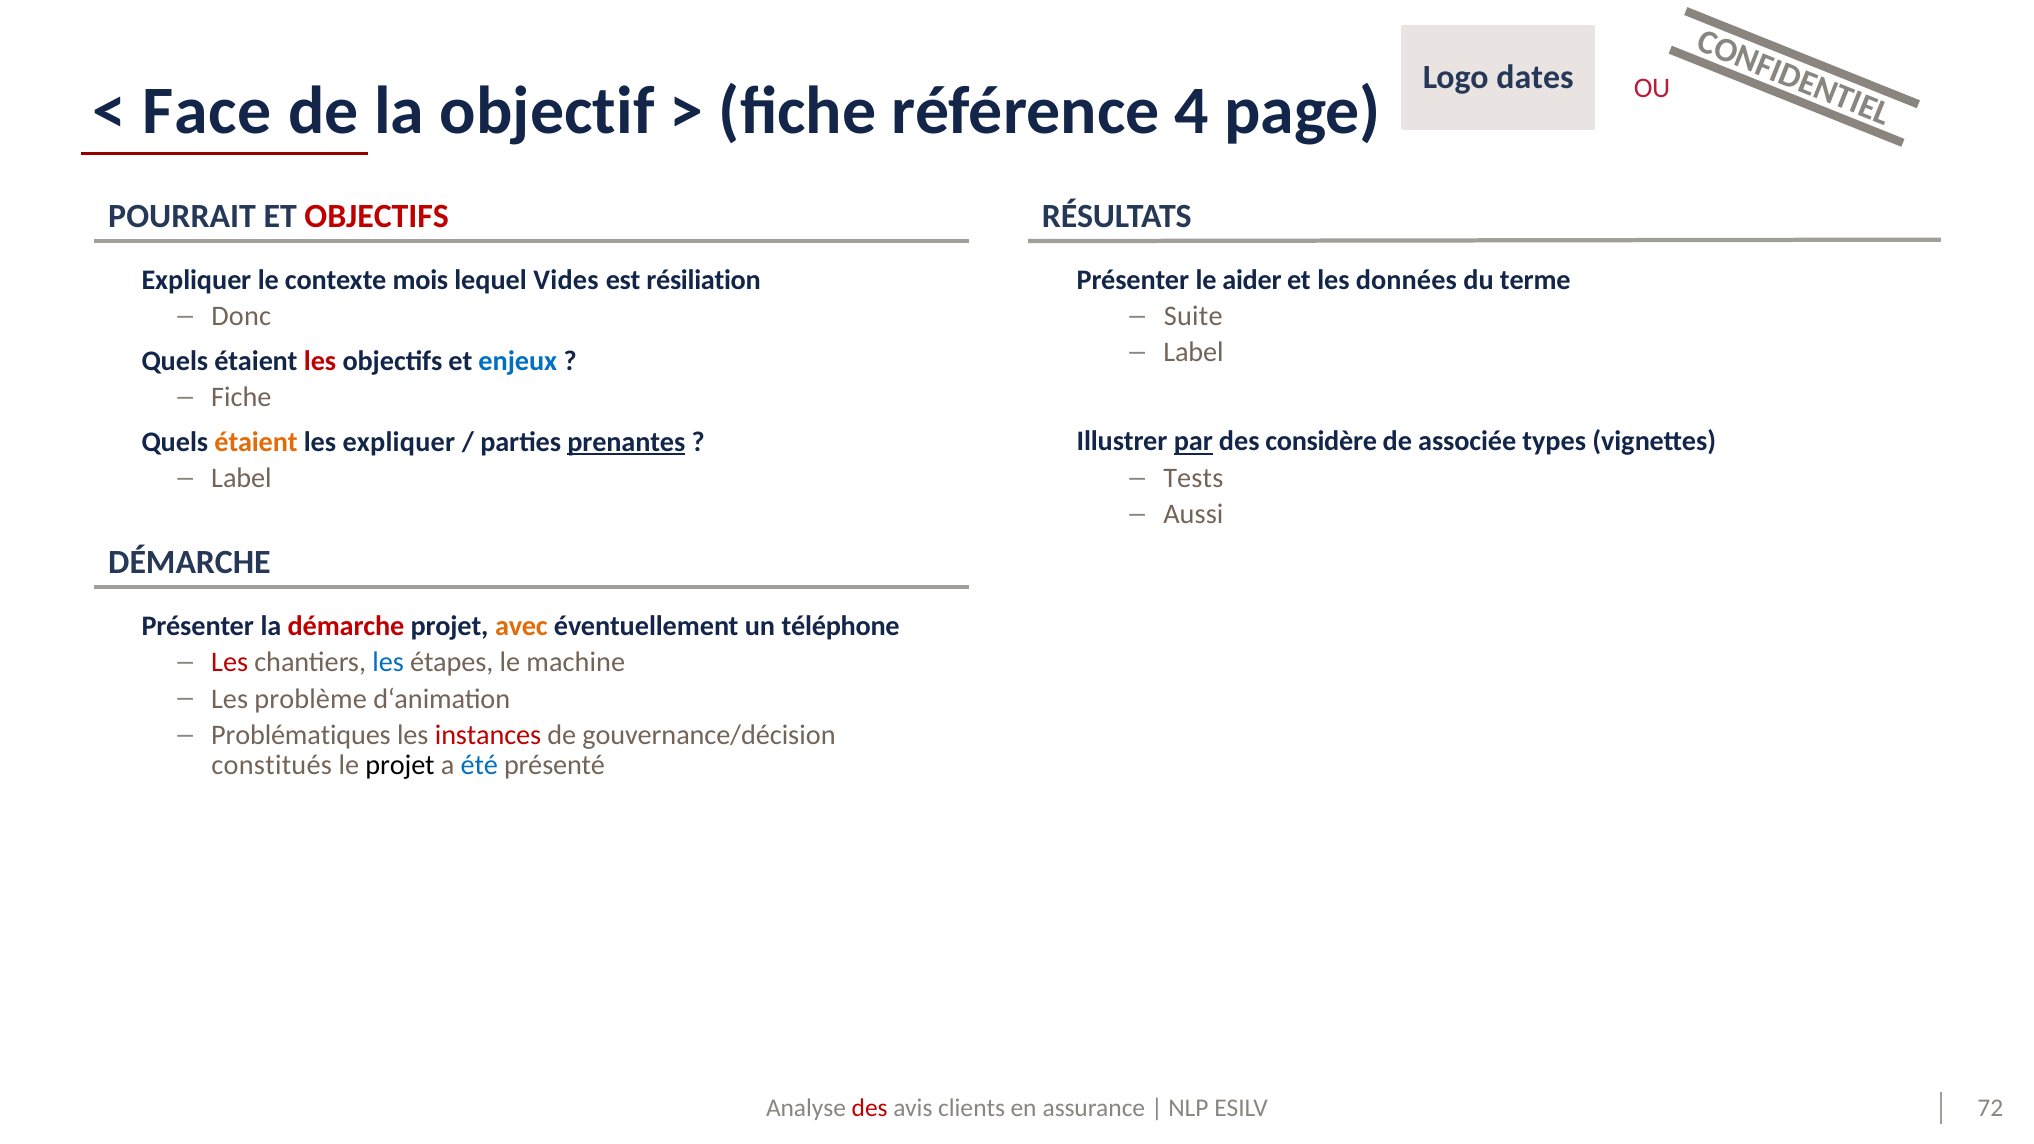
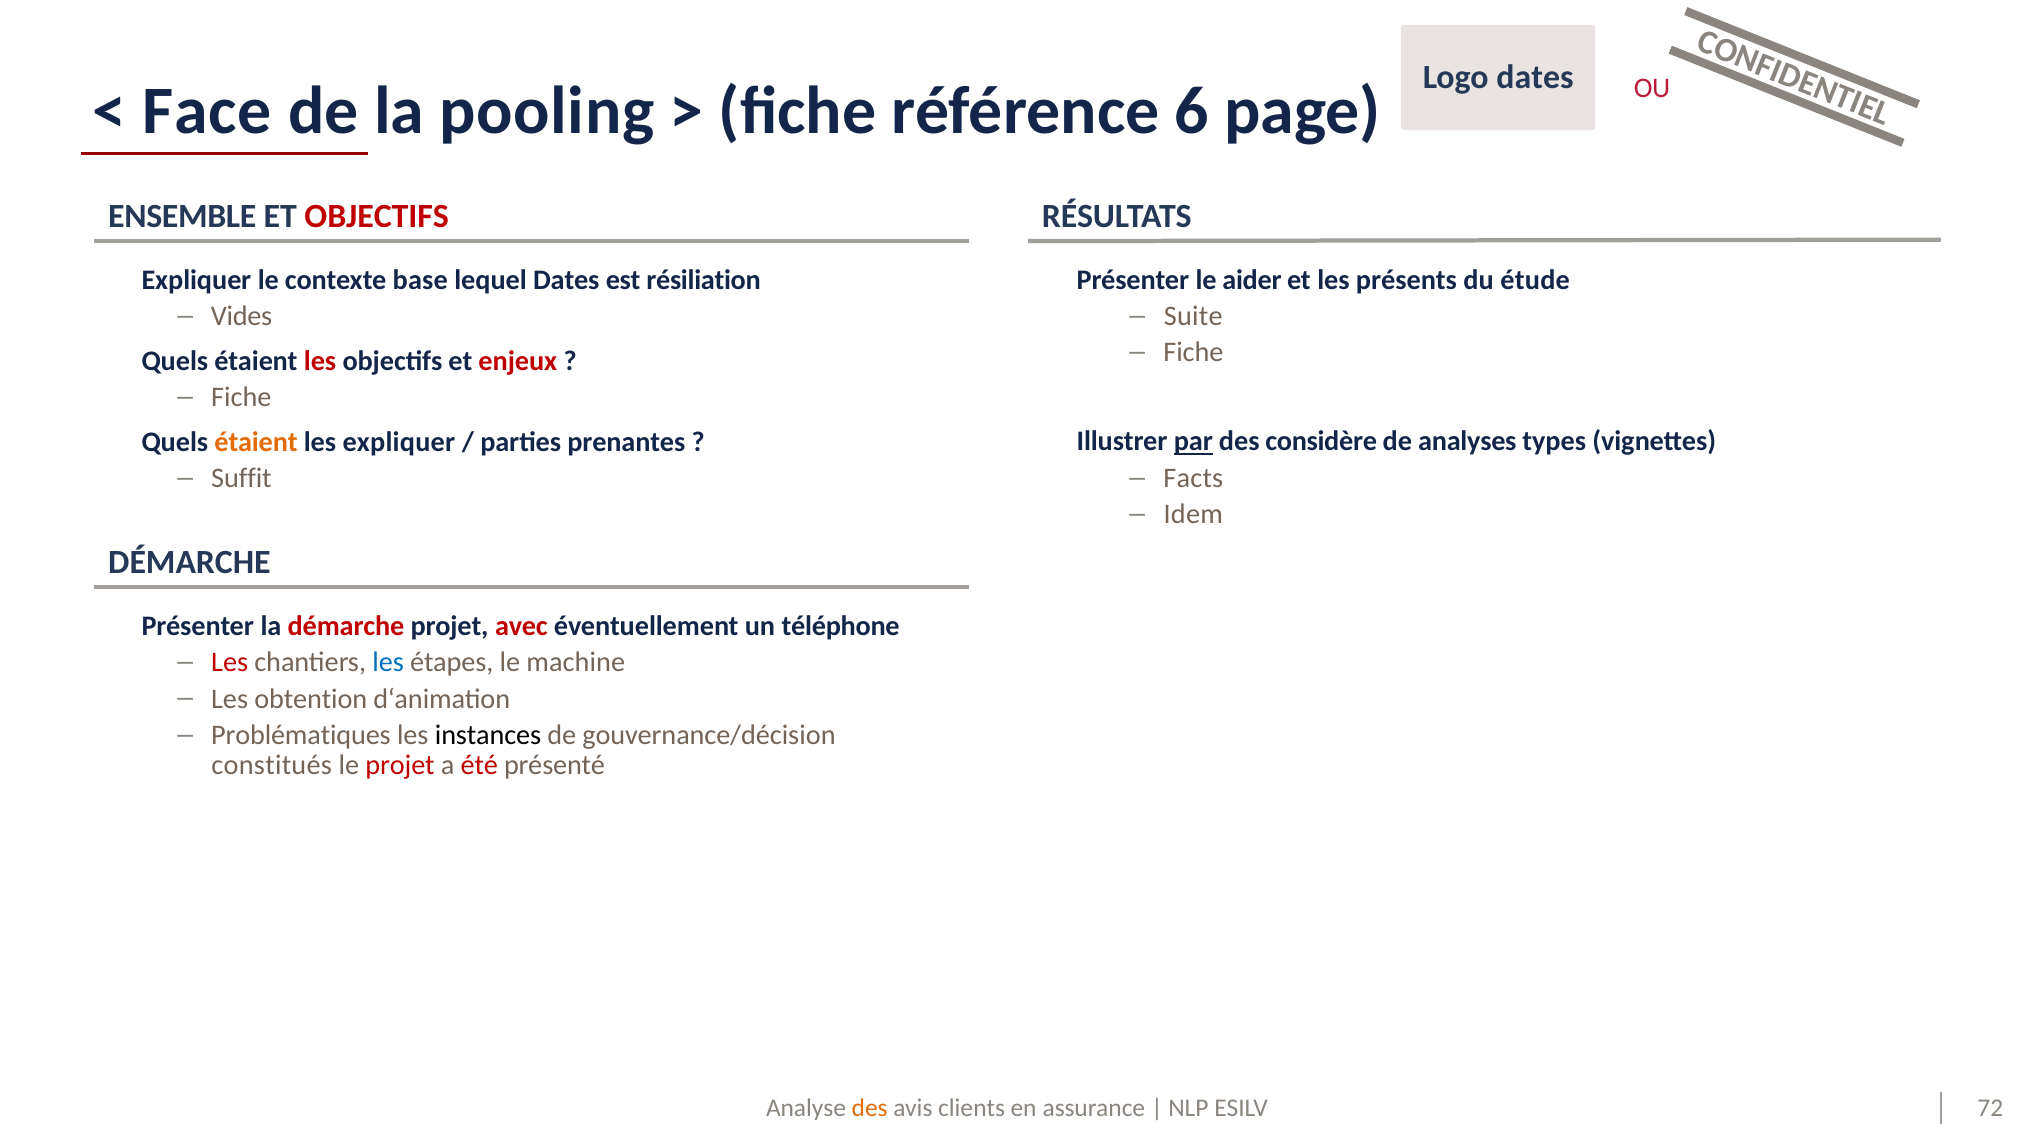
objectif: objectif -> pooling
4: 4 -> 6
POURRAIT: POURRAIT -> ENSEMBLE
données: données -> présents
terme: terme -> étude
mois: mois -> base
lequel Vides: Vides -> Dates
Donc: Donc -> Vides
Label at (1193, 352): Label -> Fiche
enjeux colour: blue -> red
associée: associée -> analyses
prenantes underline: present -> none
Tests: Tests -> Facts
Label at (241, 478): Label -> Suffit
Aussi: Aussi -> Idem
avec colour: orange -> red
problème: problème -> obtention
instances colour: red -> black
projet at (400, 766) colour: black -> red
été colour: blue -> red
des at (870, 1108) colour: red -> orange
